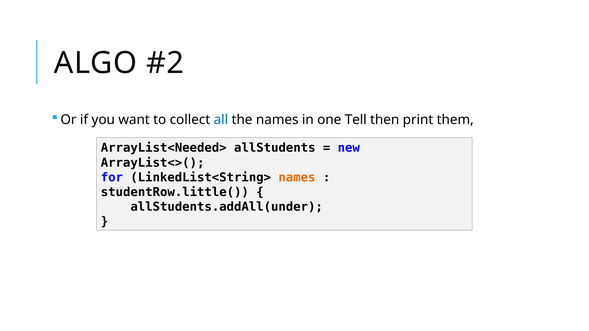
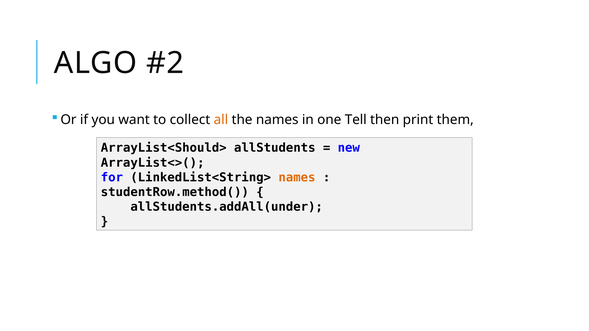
all colour: blue -> orange
ArrayList<Needed>: ArrayList<Needed> -> ArrayList<Should>
studentRow.little(: studentRow.little( -> studentRow.method(
